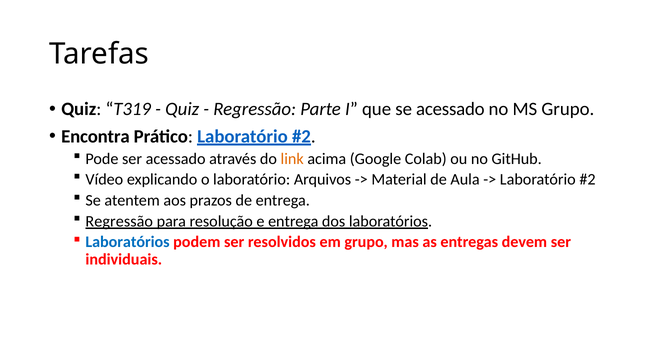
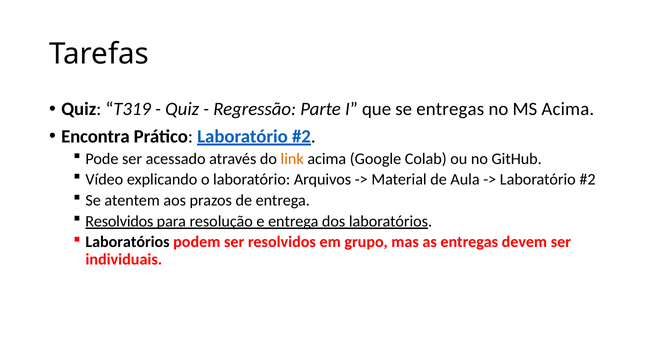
se acessado: acessado -> entregas
MS Grupo: Grupo -> Acima
Regressão at (119, 221): Regressão -> Resolvidos
Laboratórios at (128, 242) colour: blue -> black
